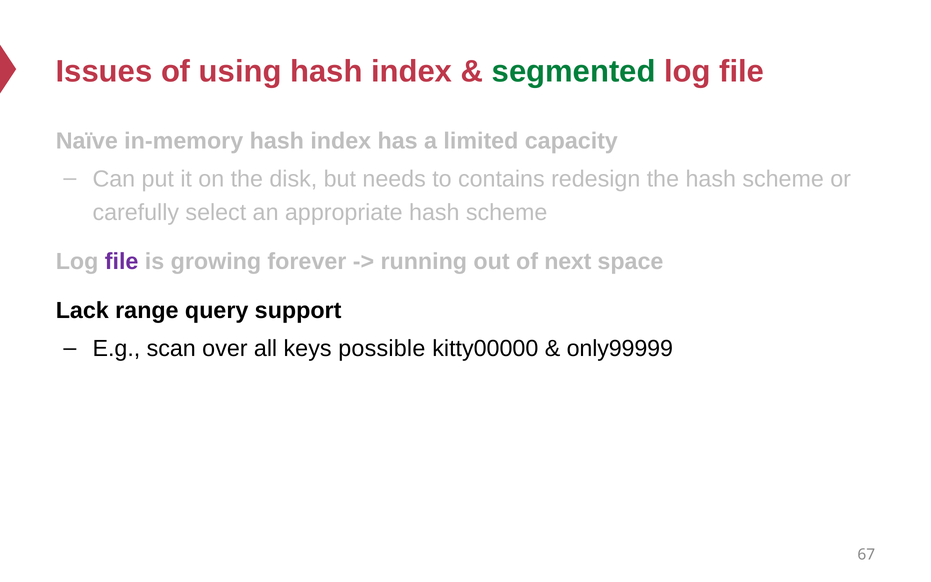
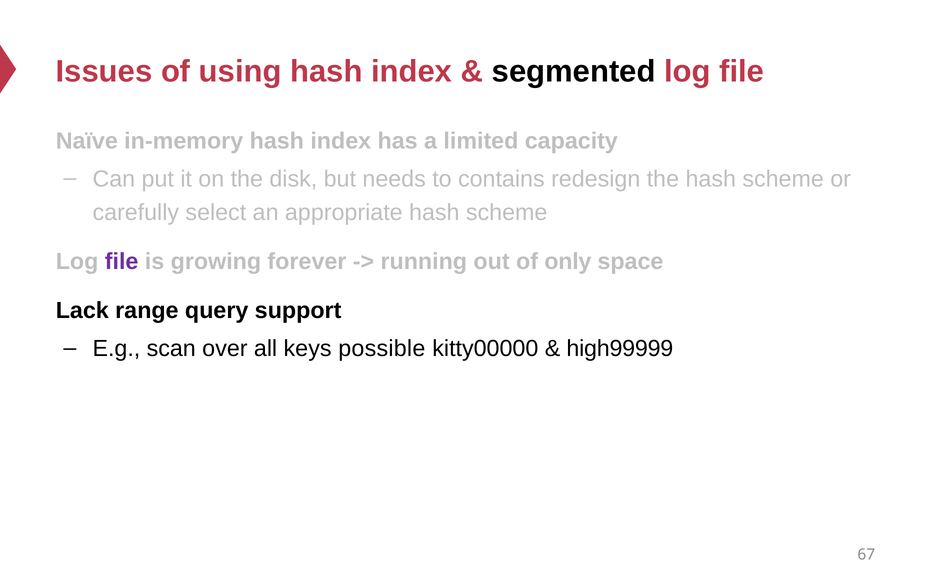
segmented colour: green -> black
next: next -> only
only99999: only99999 -> high99999
